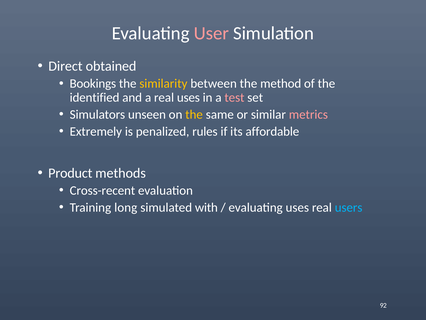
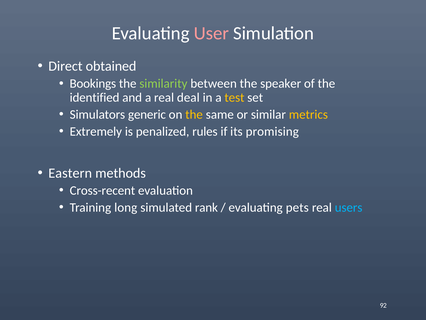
similarity colour: yellow -> light green
method: method -> speaker
real uses: uses -> deal
test colour: pink -> yellow
unseen: unseen -> generic
metrics colour: pink -> yellow
affordable: affordable -> promising
Product: Product -> Eastern
with: with -> rank
evaluating uses: uses -> pets
